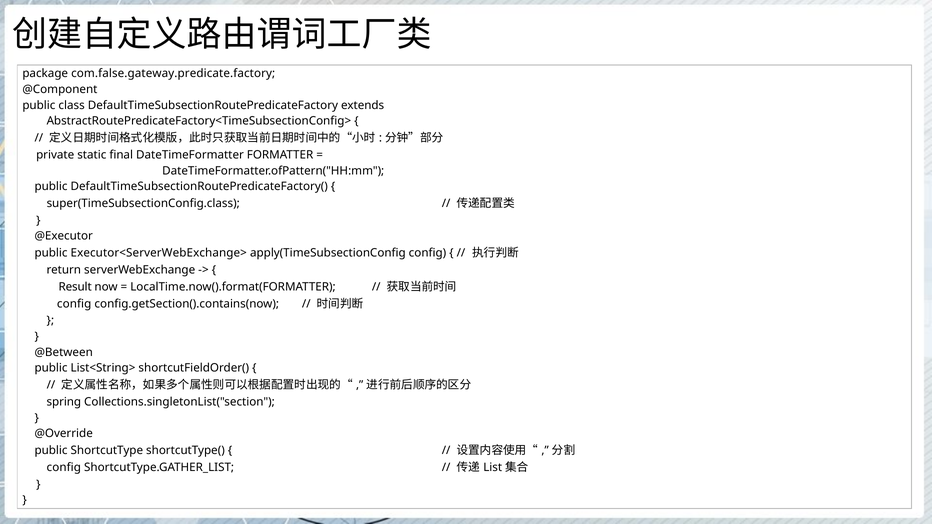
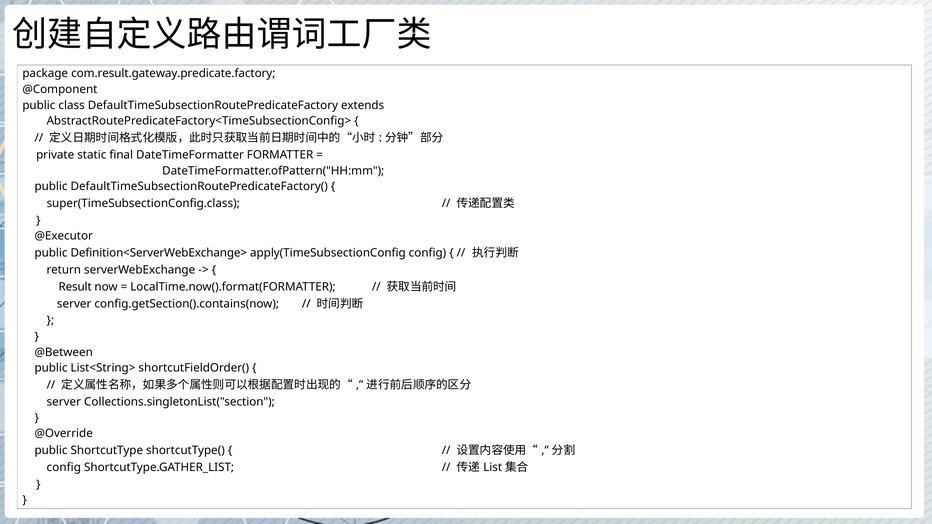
com.false.gateway.predicate.factory: com.false.gateway.predicate.factory -> com.result.gateway.predicate.factory
Executor<ServerWebExchange>: Executor<ServerWebExchange> -> Definition<ServerWebExchange>
config at (74, 304): config -> server
spring at (64, 402): spring -> server
